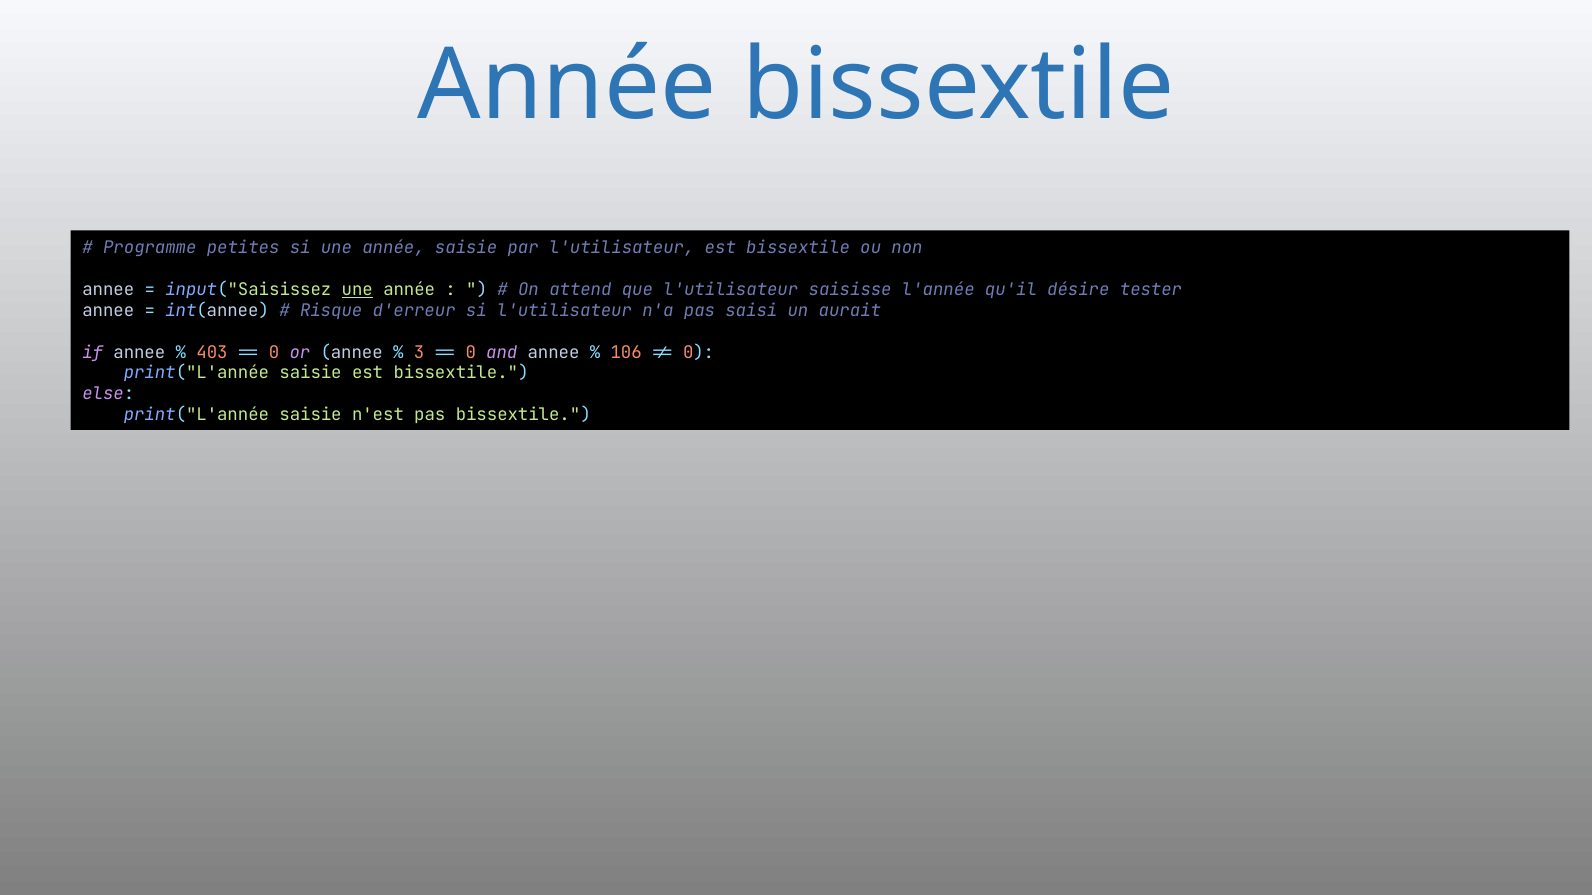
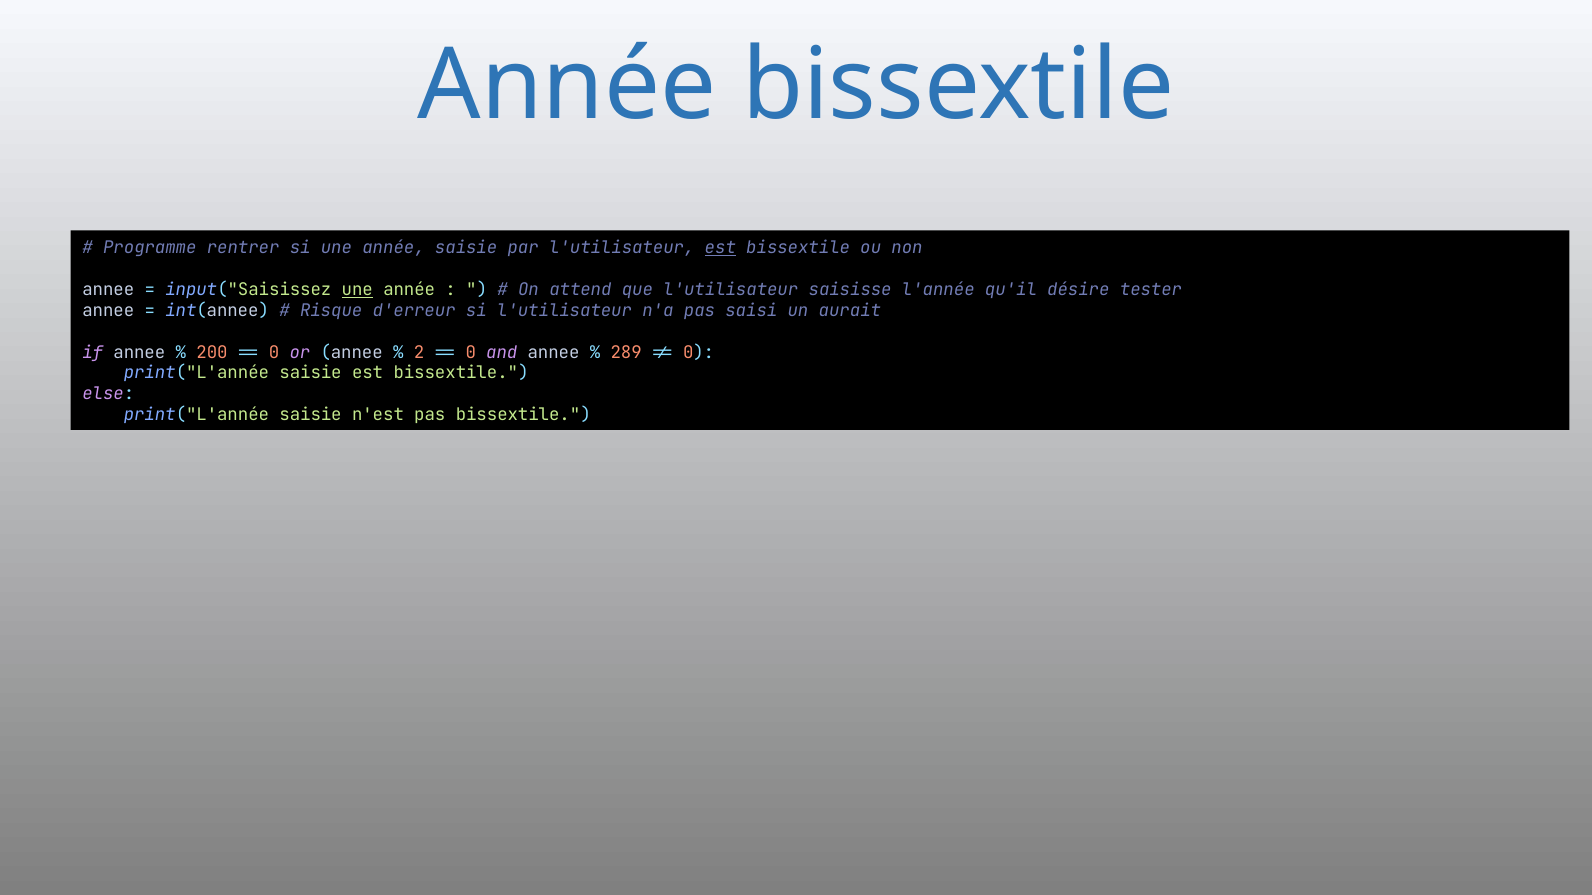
petites: petites -> rentrer
est at (720, 248) underline: none -> present
403: 403 -> 200
3: 3 -> 2
106: 106 -> 289
